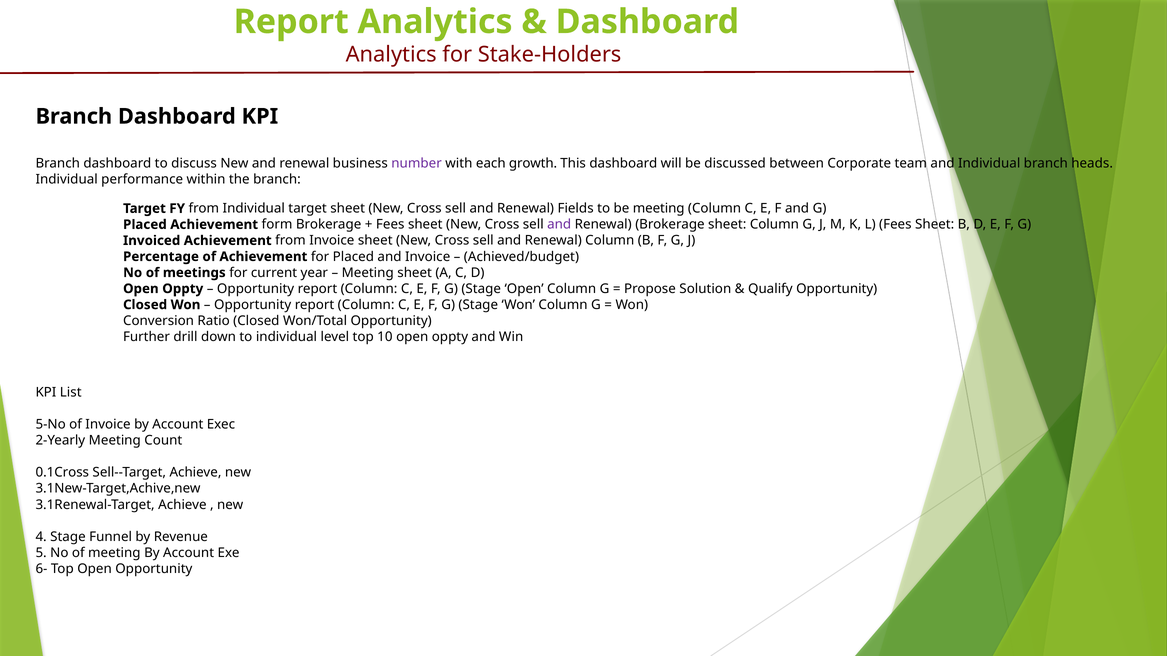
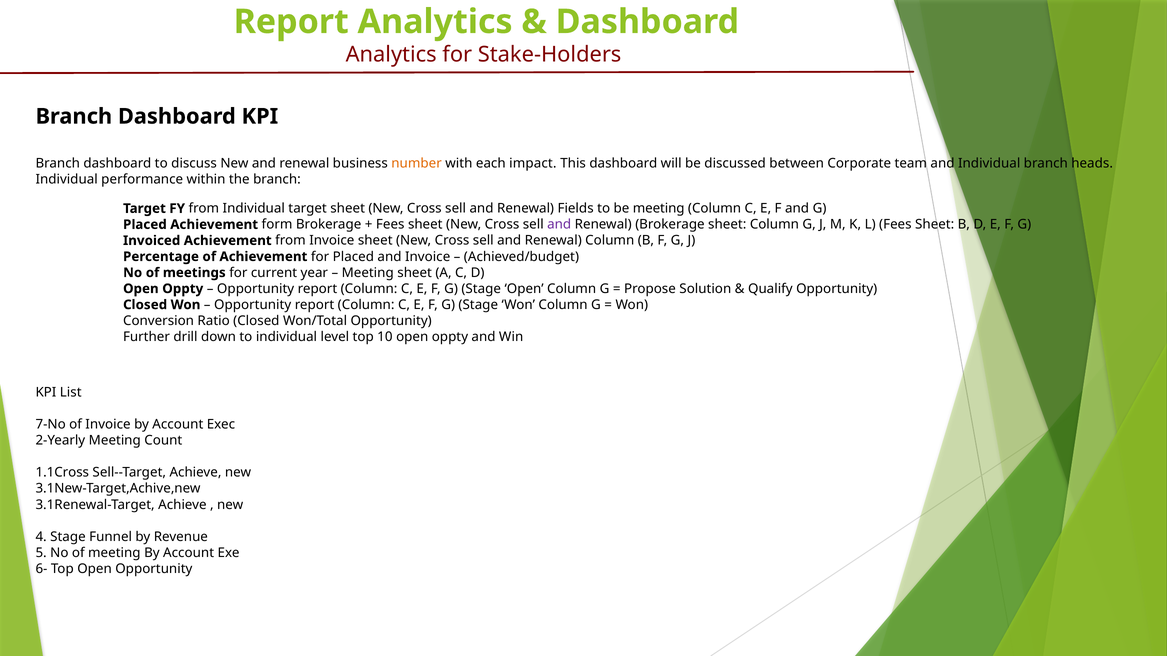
number colour: purple -> orange
growth: growth -> impact
5-No: 5-No -> 7-No
0.1Cross: 0.1Cross -> 1.1Cross
